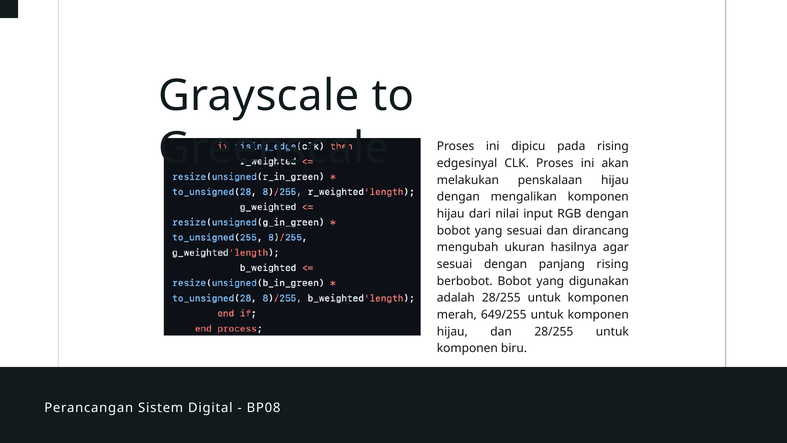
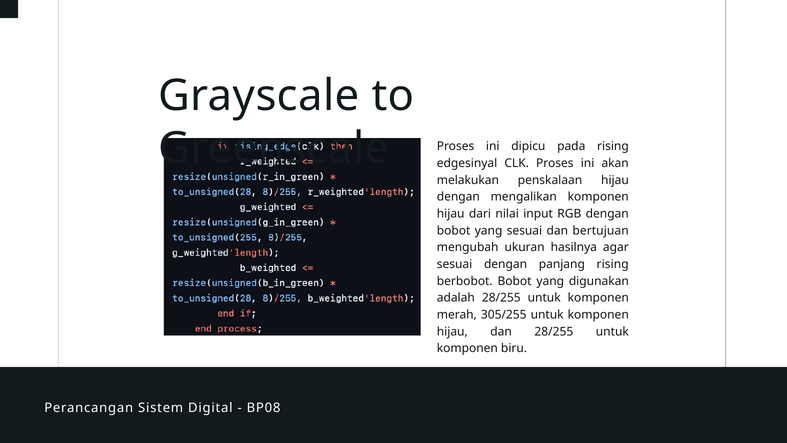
dirancang: dirancang -> bertujuan
649/255: 649/255 -> 305/255
